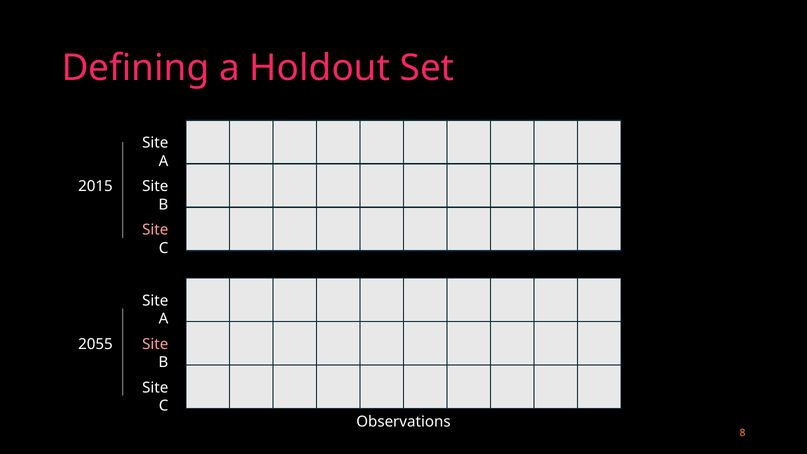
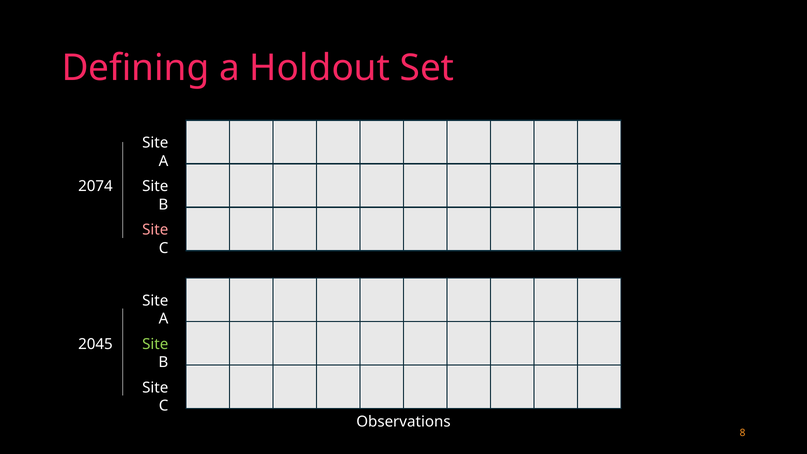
2015: 2015 -> 2074
2055: 2055 -> 2045
Site at (155, 344) colour: pink -> light green
